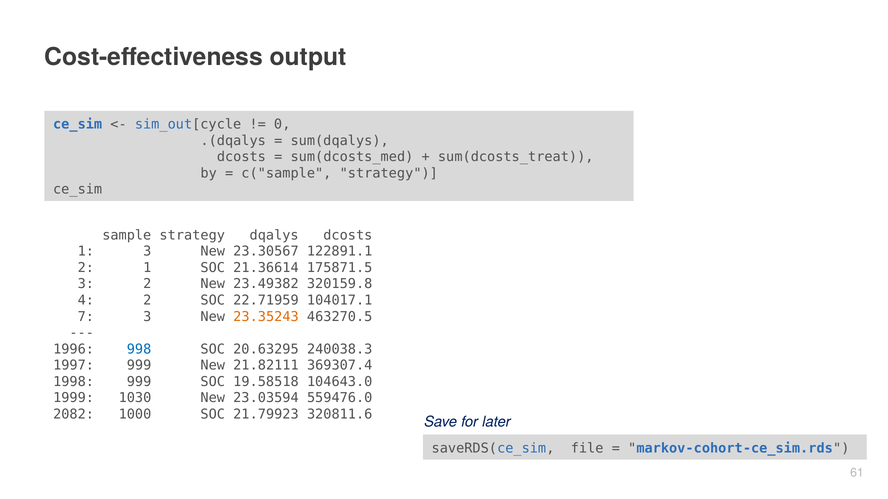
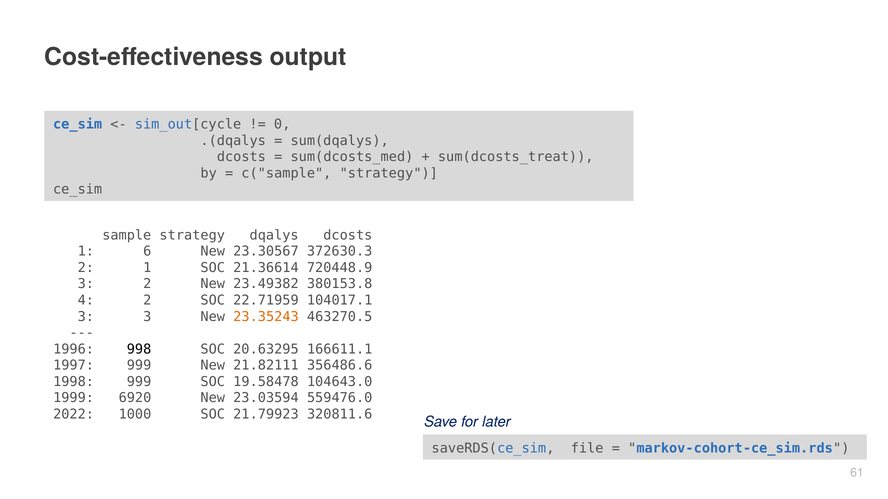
1 3: 3 -> 6
122891.1: 122891.1 -> 372630.3
175871.5: 175871.5 -> 720448.9
320159.8: 320159.8 -> 380153.8
7 at (86, 317): 7 -> 3
998 colour: blue -> black
240038.3: 240038.3 -> 166611.1
369307.4: 369307.4 -> 356486.6
19.58518: 19.58518 -> 19.58478
1030: 1030 -> 6920
2082: 2082 -> 2022
